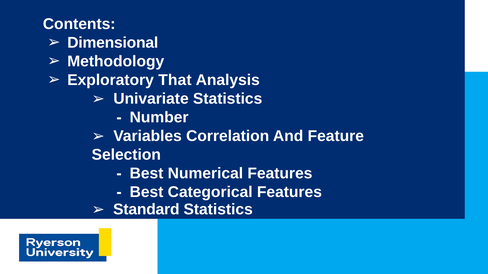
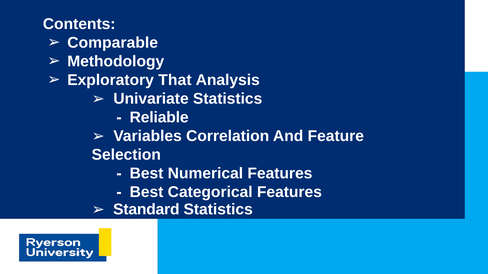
Dimensional: Dimensional -> Comparable
Number: Number -> Reliable
